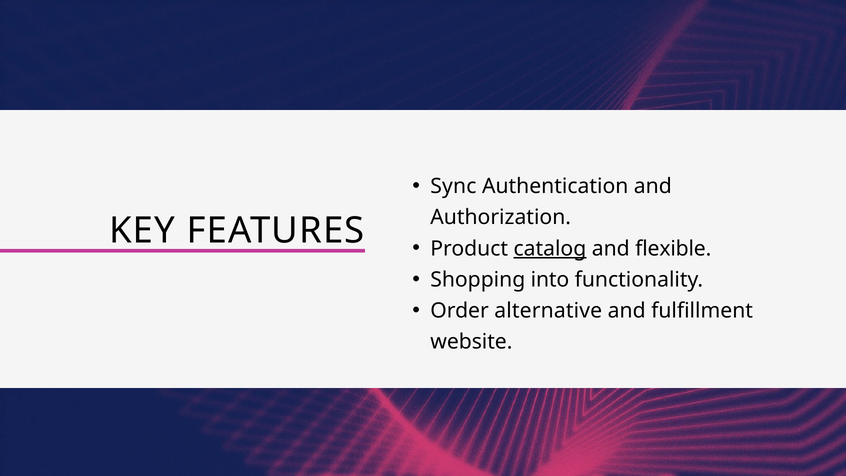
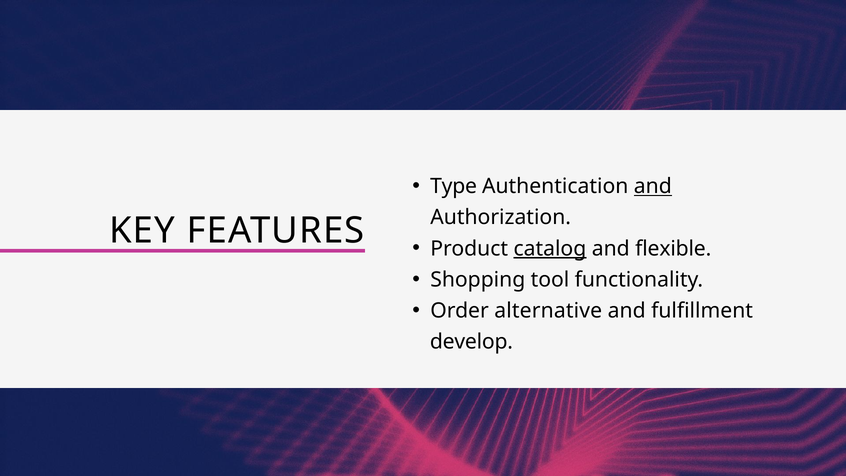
Sync: Sync -> Type
and at (653, 186) underline: none -> present
into: into -> tool
website: website -> develop
